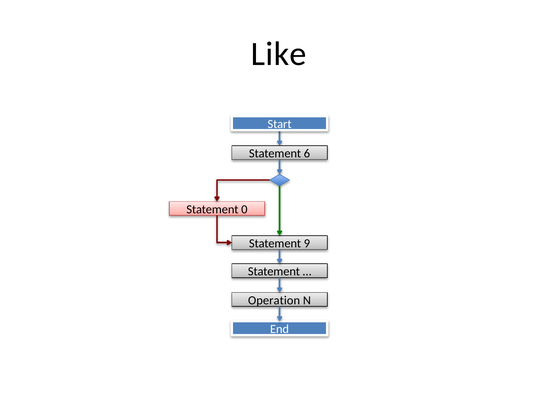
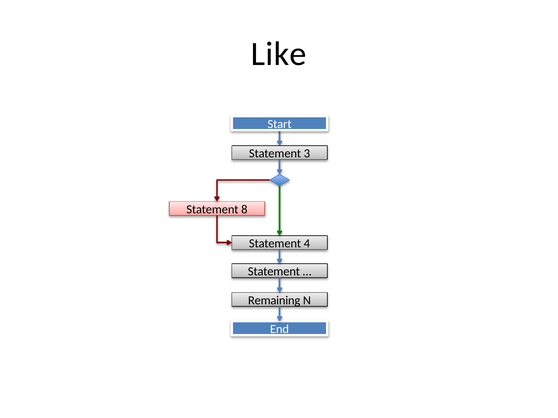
6: 6 -> 3
0: 0 -> 8
9: 9 -> 4
Operation: Operation -> Remaining
